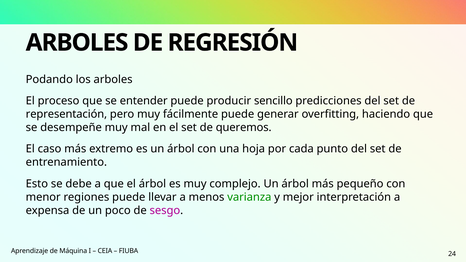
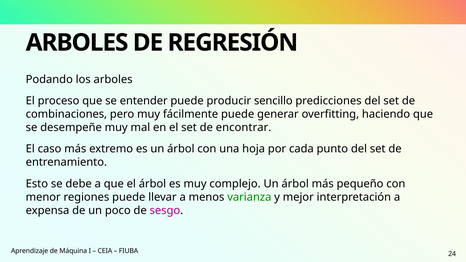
representación: representación -> combinaciones
queremos: queremos -> encontrar
